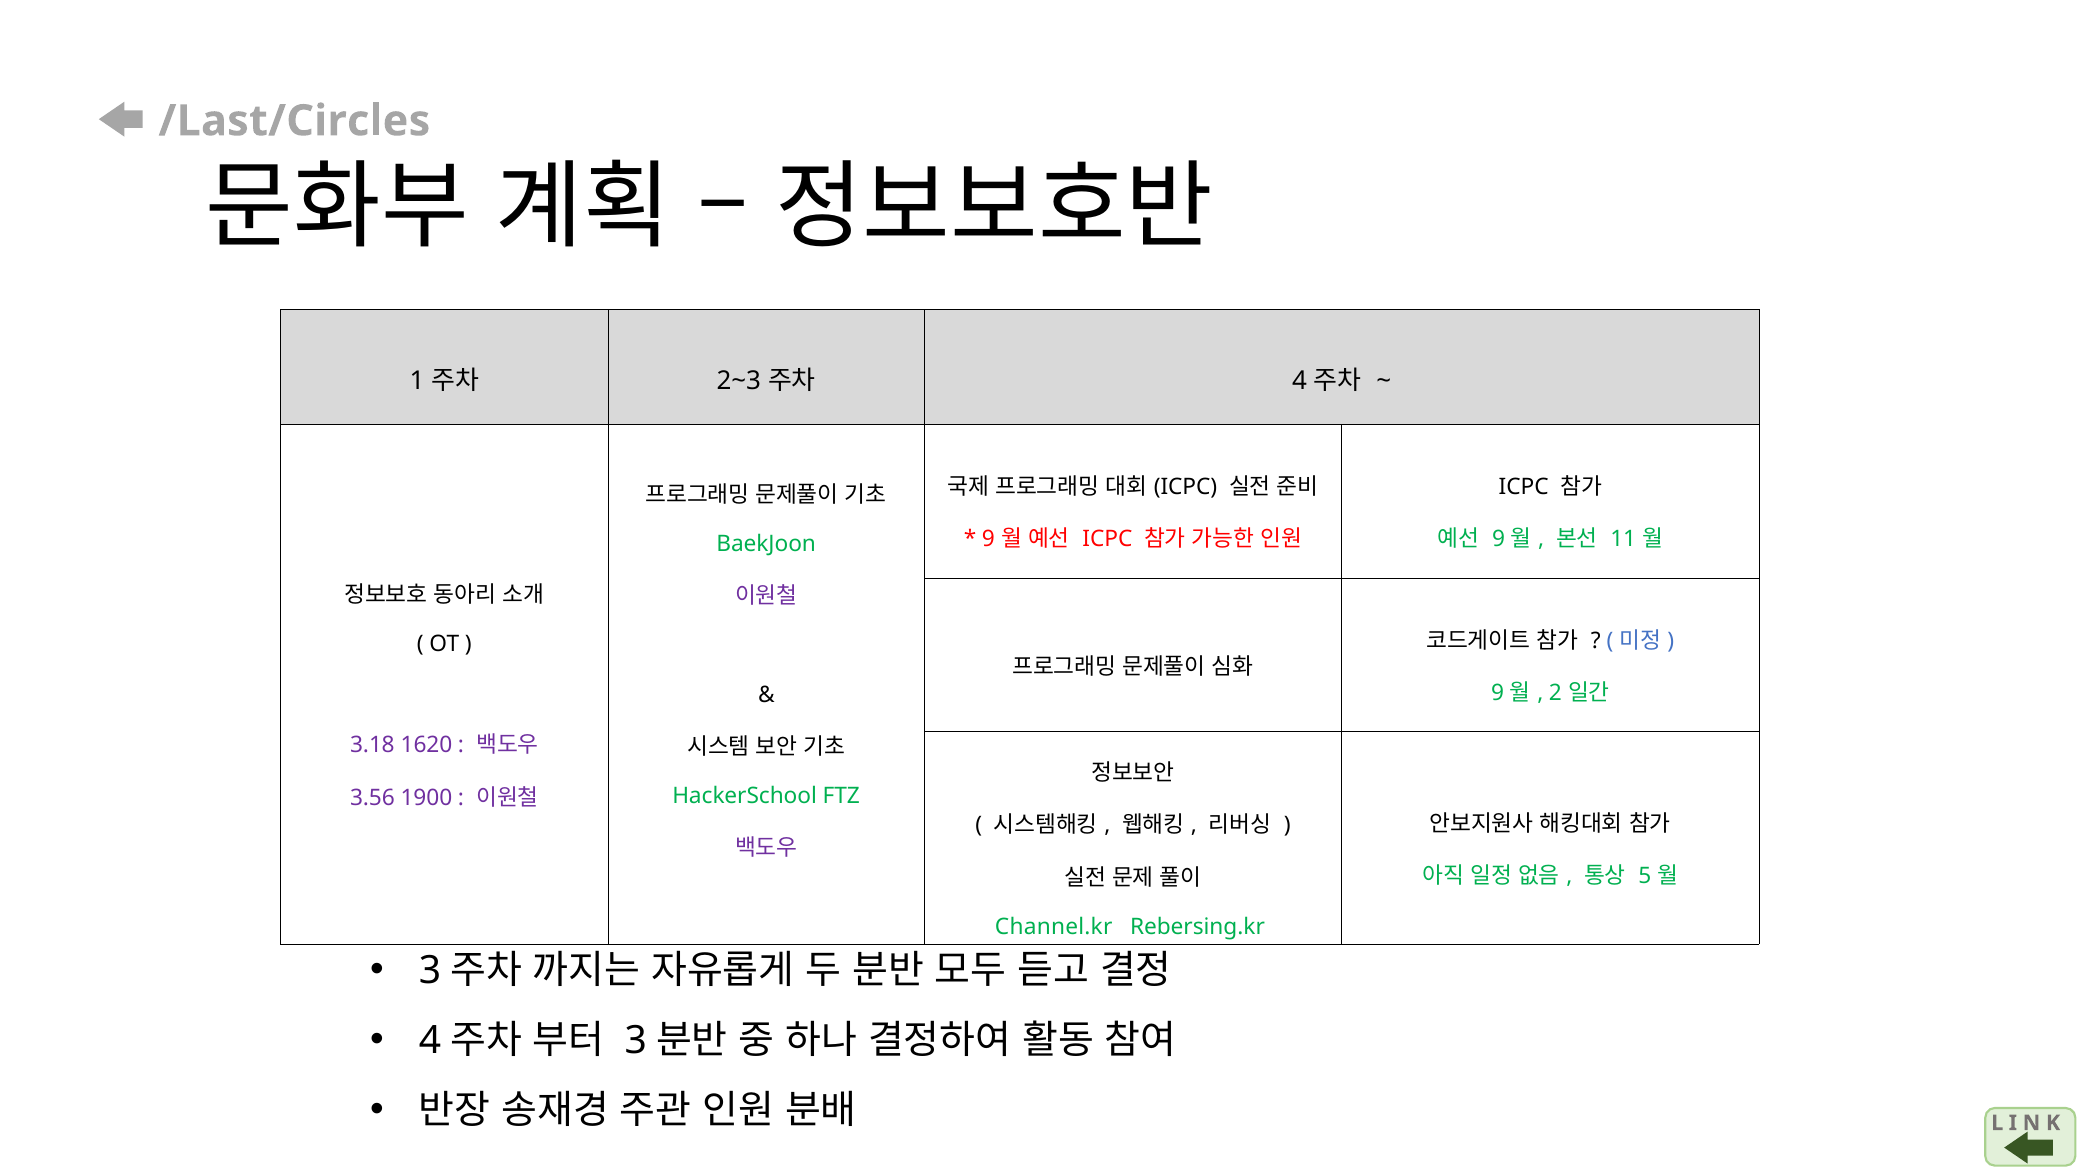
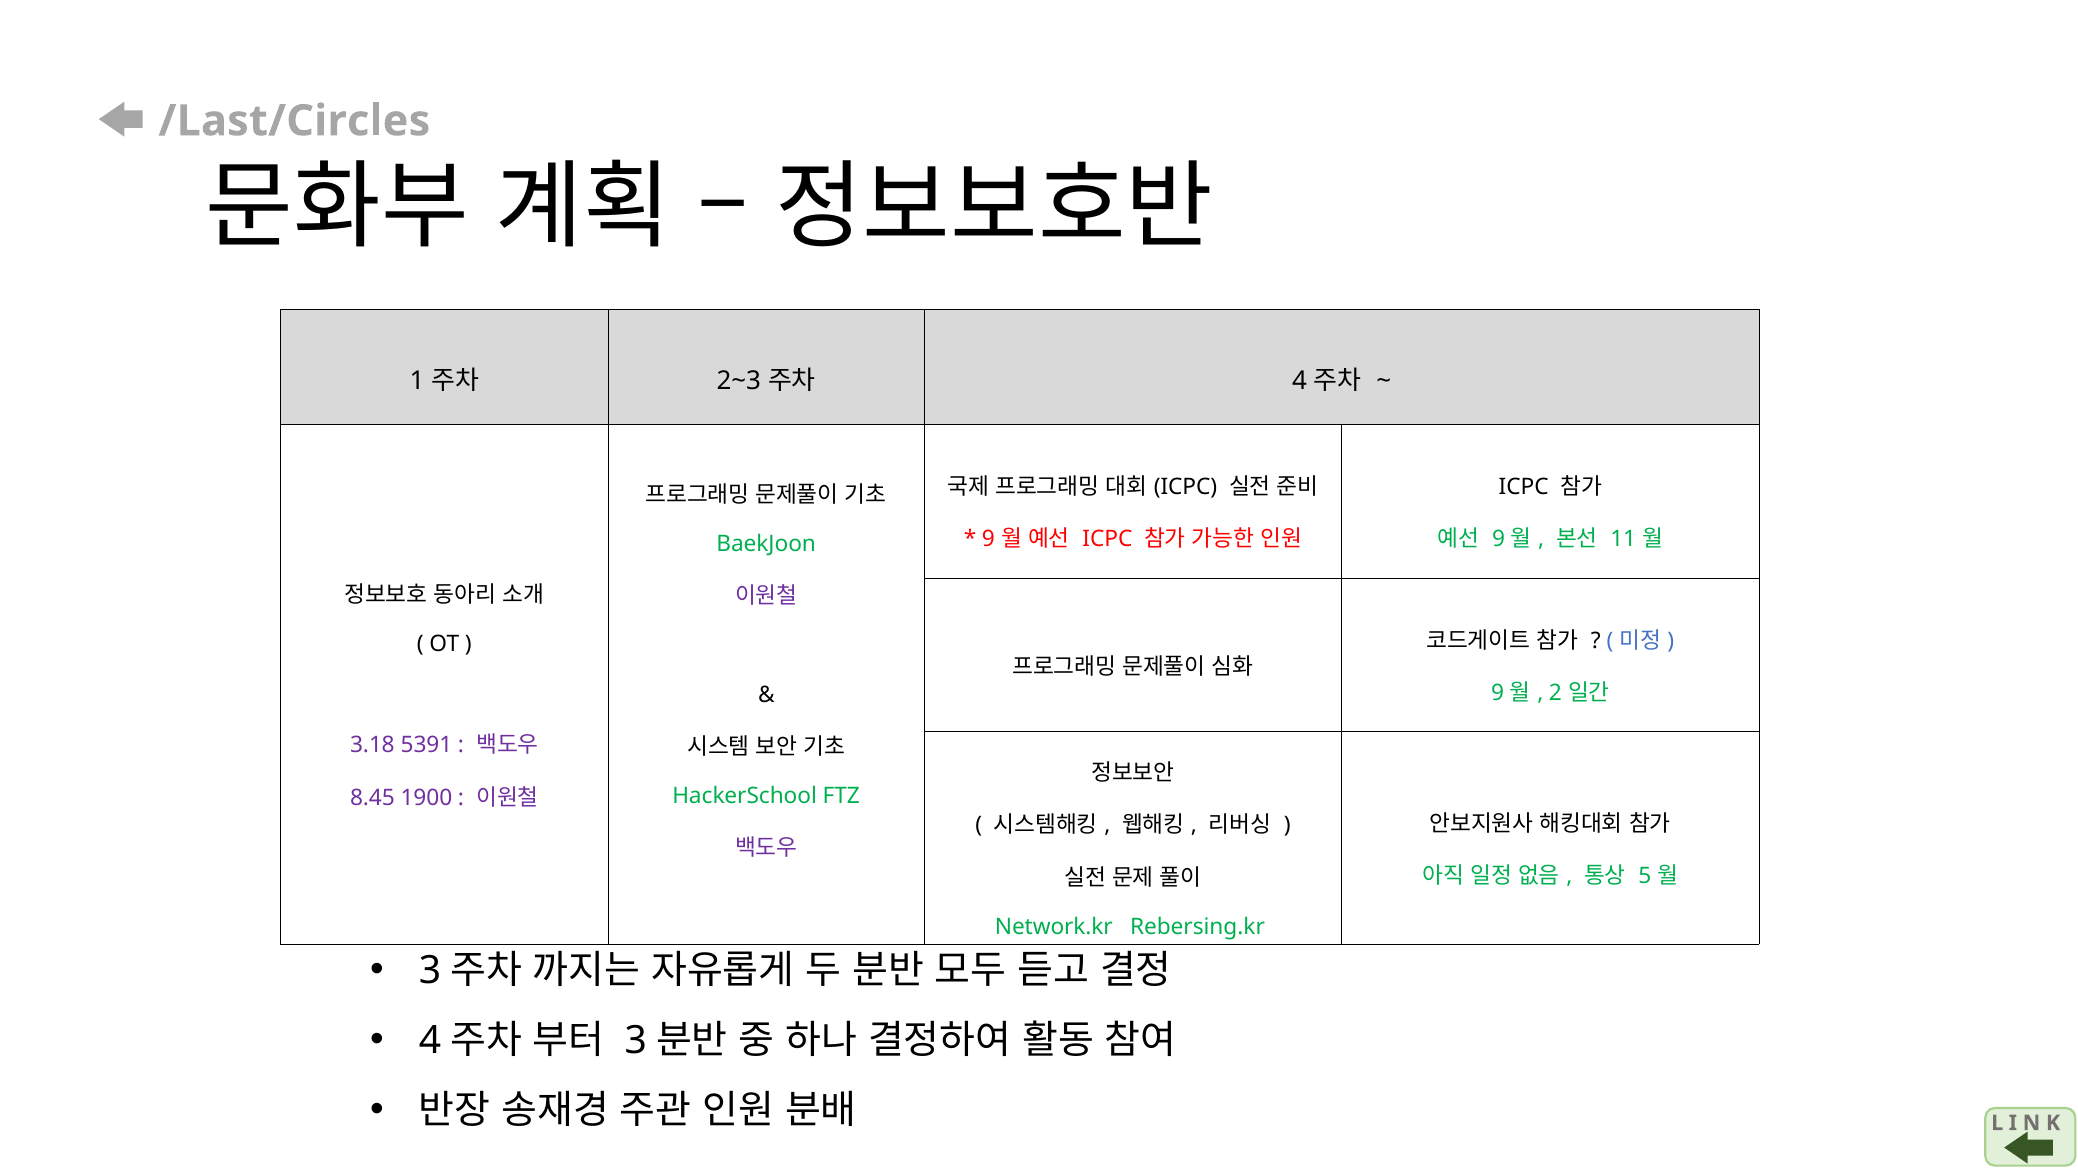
1620: 1620 -> 5391
3.56: 3.56 -> 8.45
Channel.kr: Channel.kr -> Network.kr
